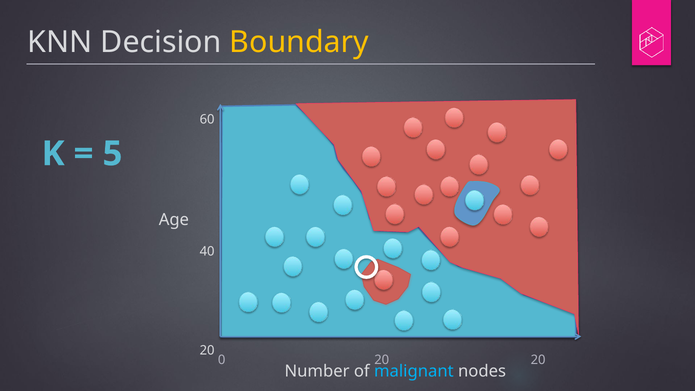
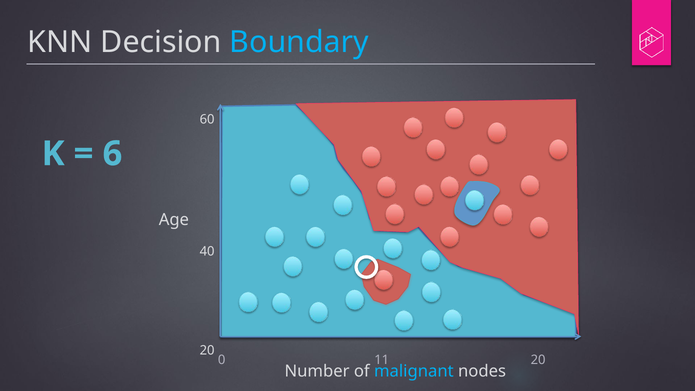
Boundary colour: yellow -> light blue
5: 5 -> 6
0 20: 20 -> 11
